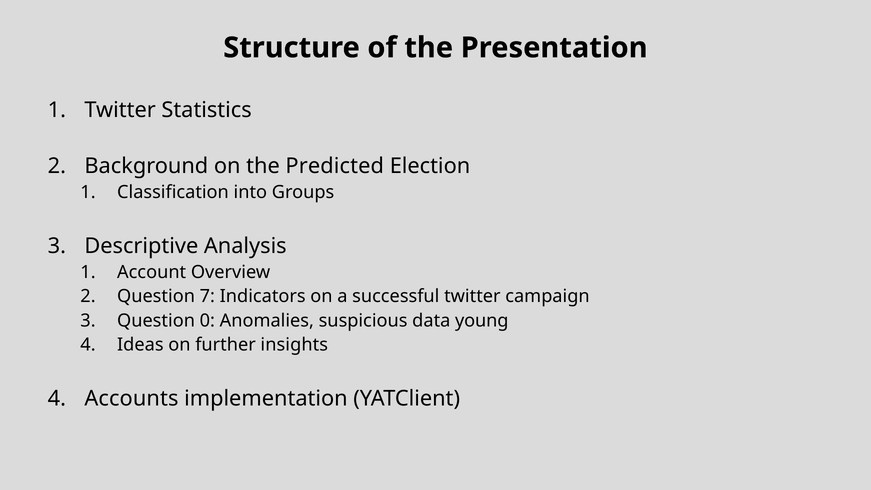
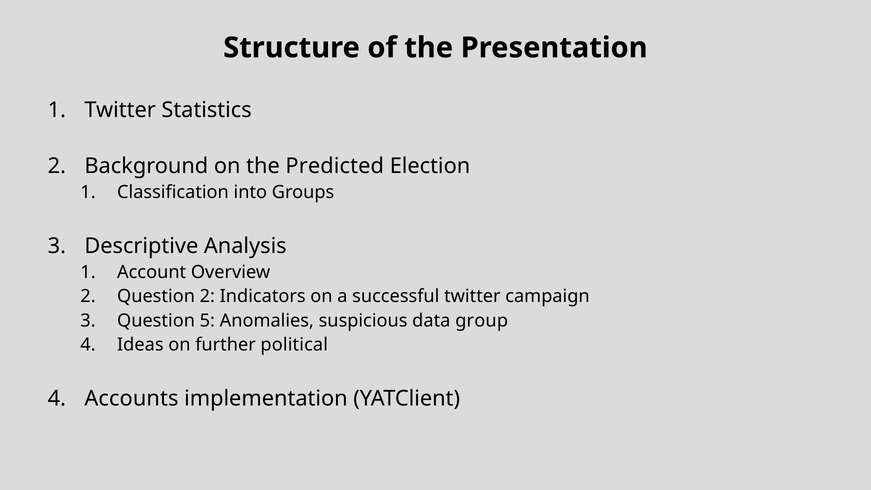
Question 7: 7 -> 2
0: 0 -> 5
young: young -> group
insights: insights -> political
